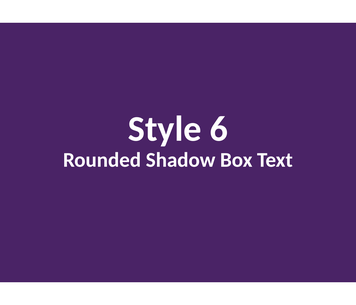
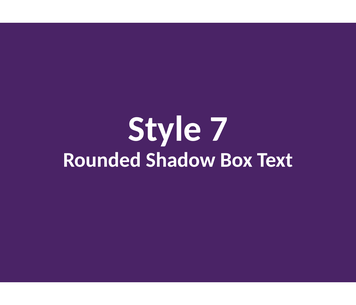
6: 6 -> 7
